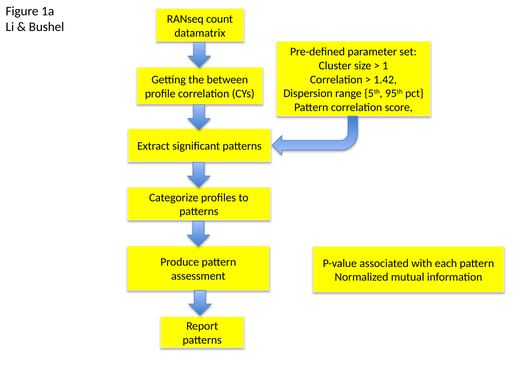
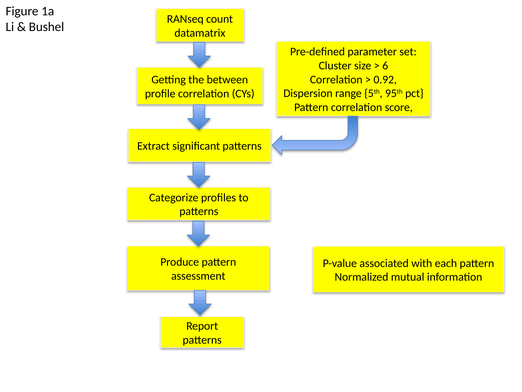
1: 1 -> 6
1.42: 1.42 -> 0.92
